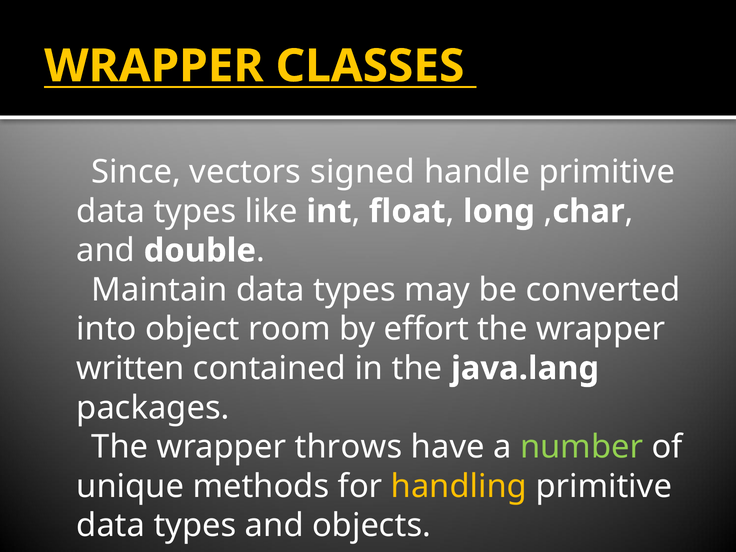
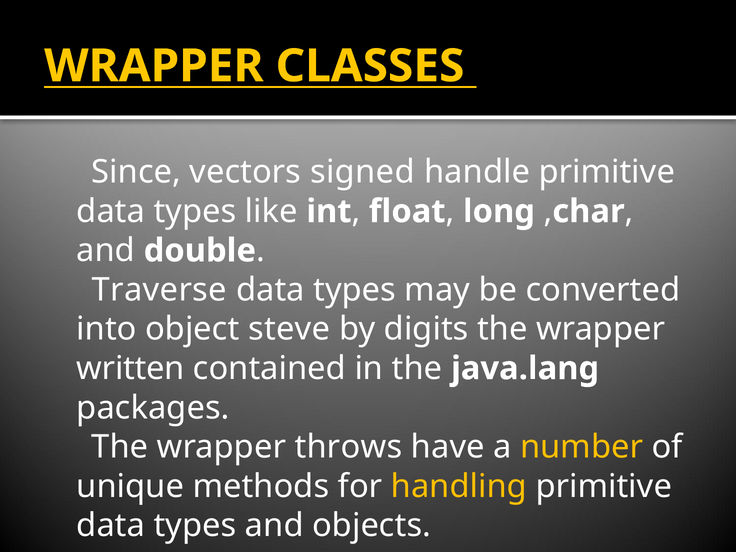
Maintain: Maintain -> Traverse
room: room -> steve
effort: effort -> digits
number colour: light green -> yellow
